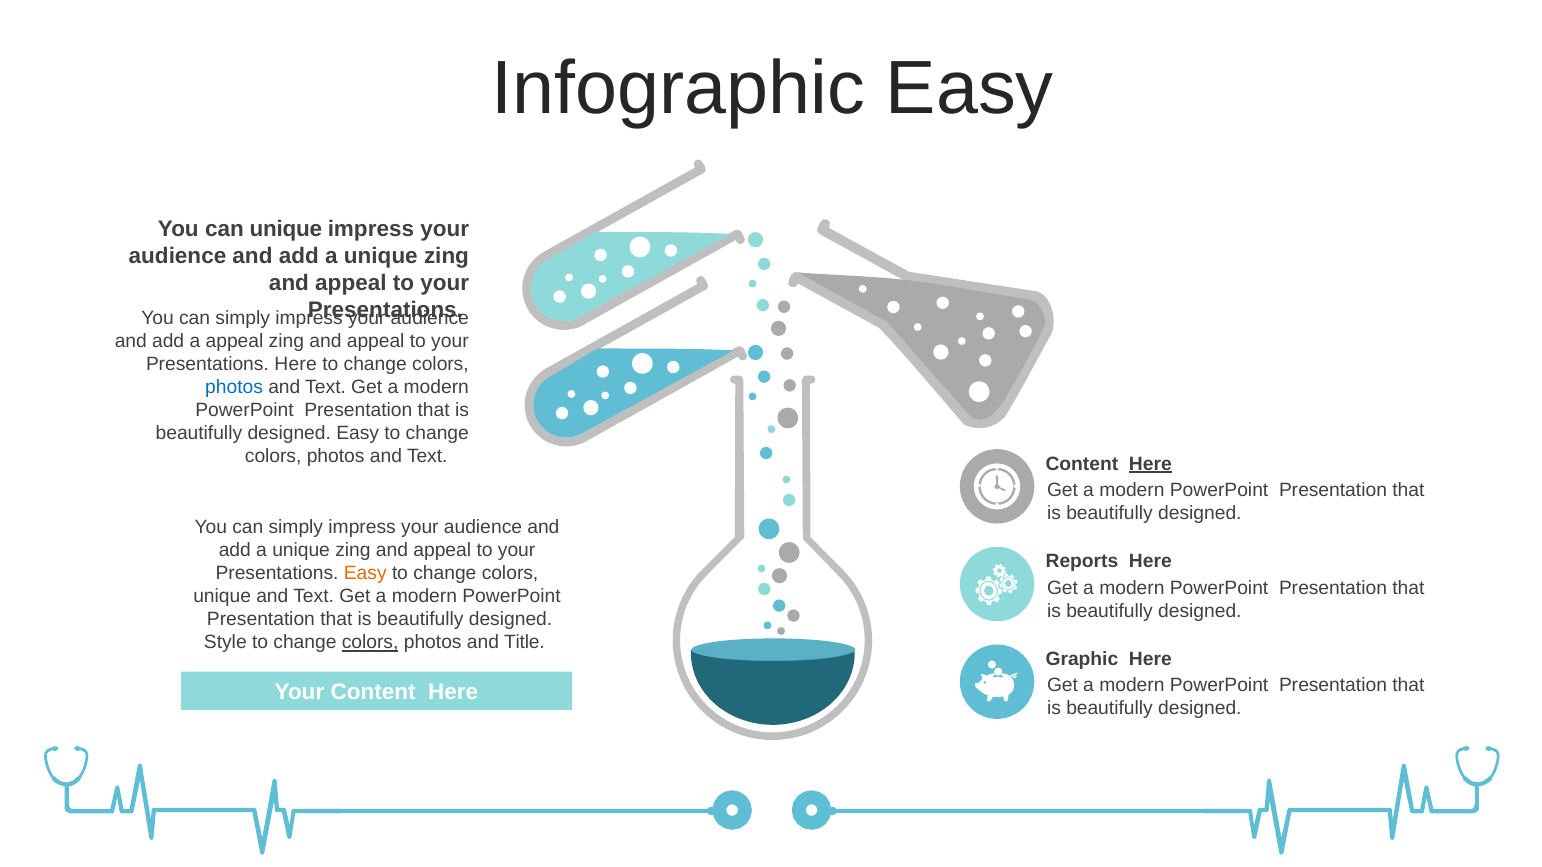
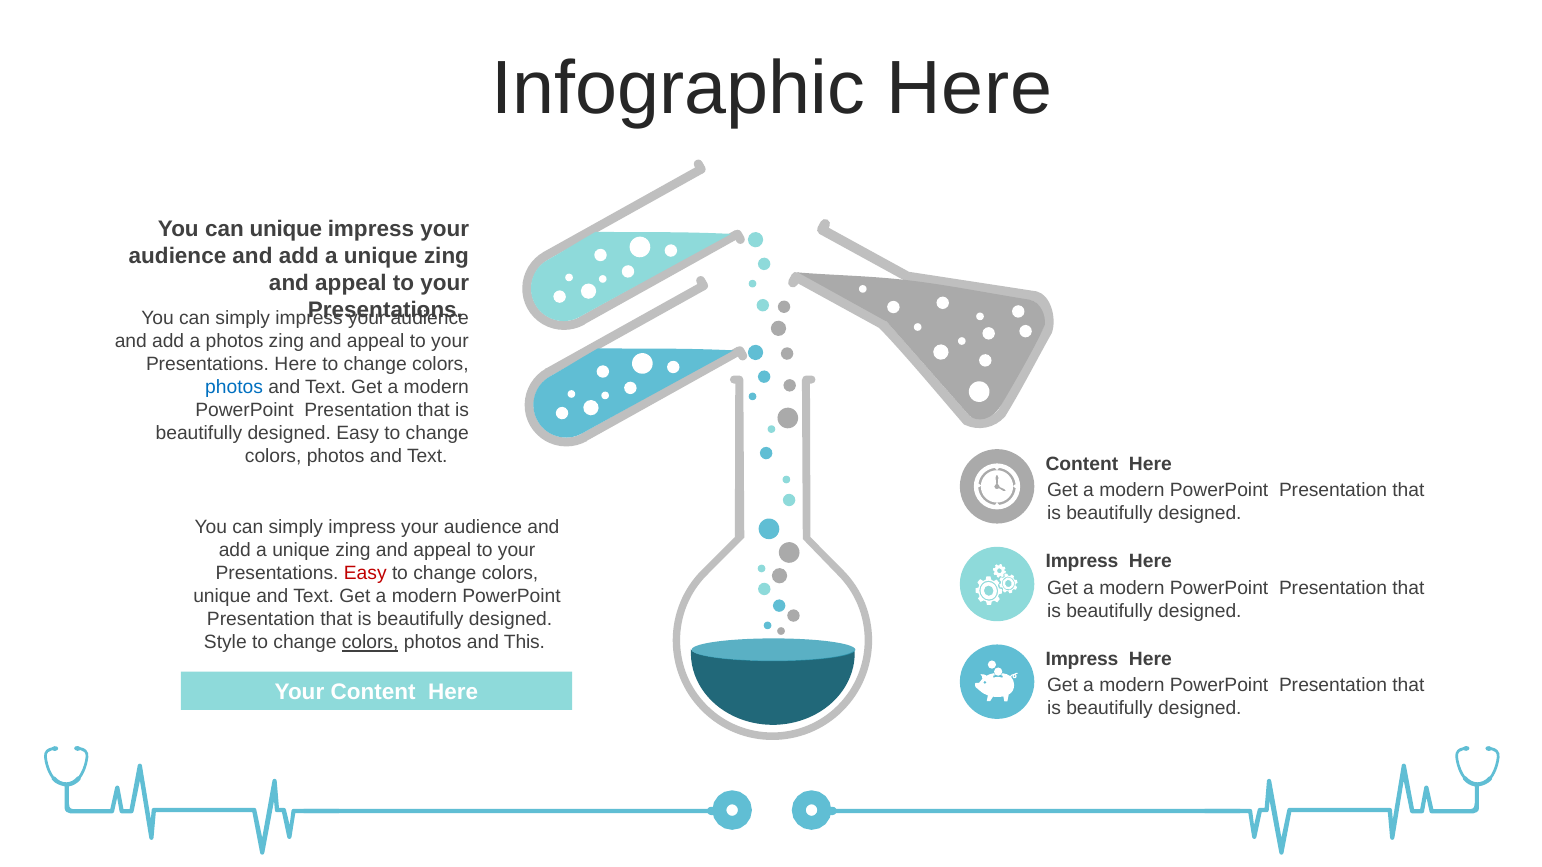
Infographic Easy: Easy -> Here
a appeal: appeal -> photos
Here at (1150, 464) underline: present -> none
Reports at (1082, 562): Reports -> Impress
Easy at (365, 574) colour: orange -> red
Title: Title -> This
Graphic at (1082, 659): Graphic -> Impress
